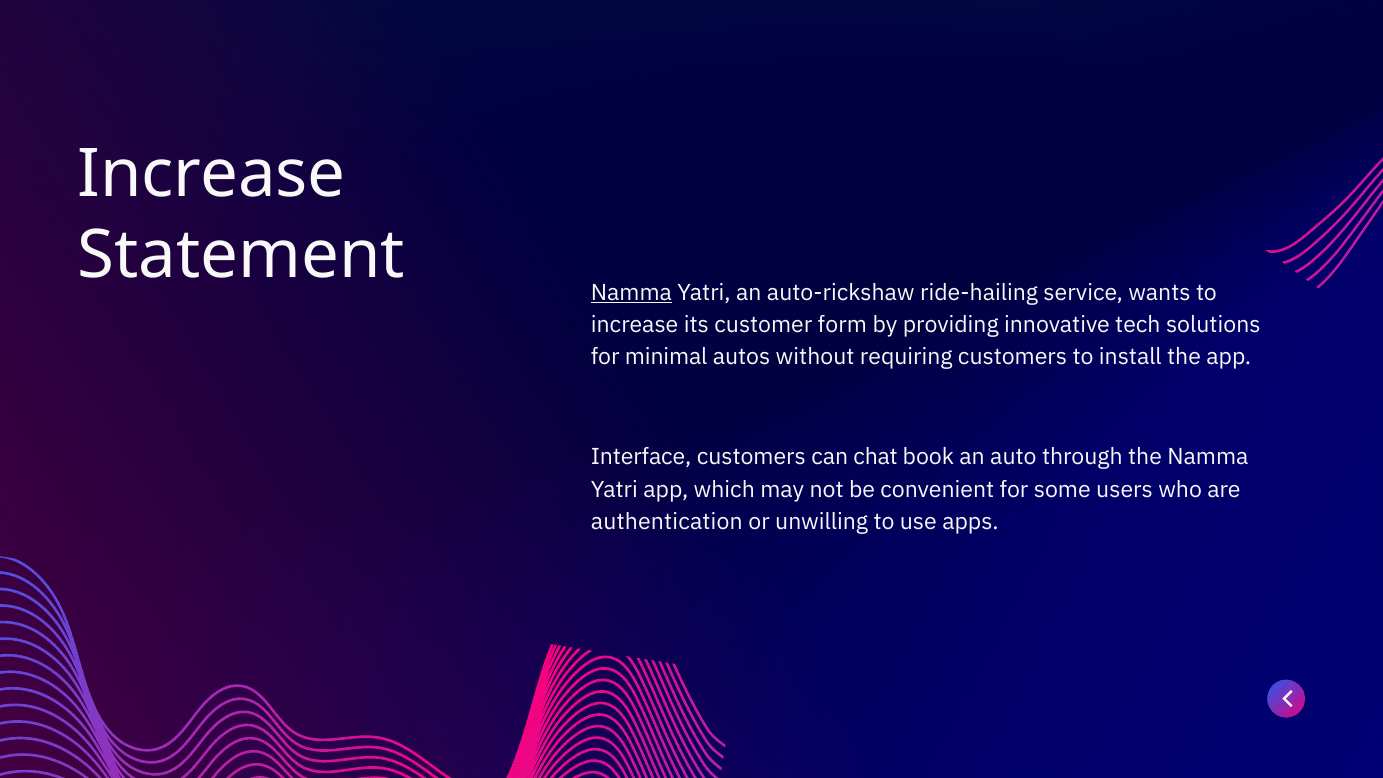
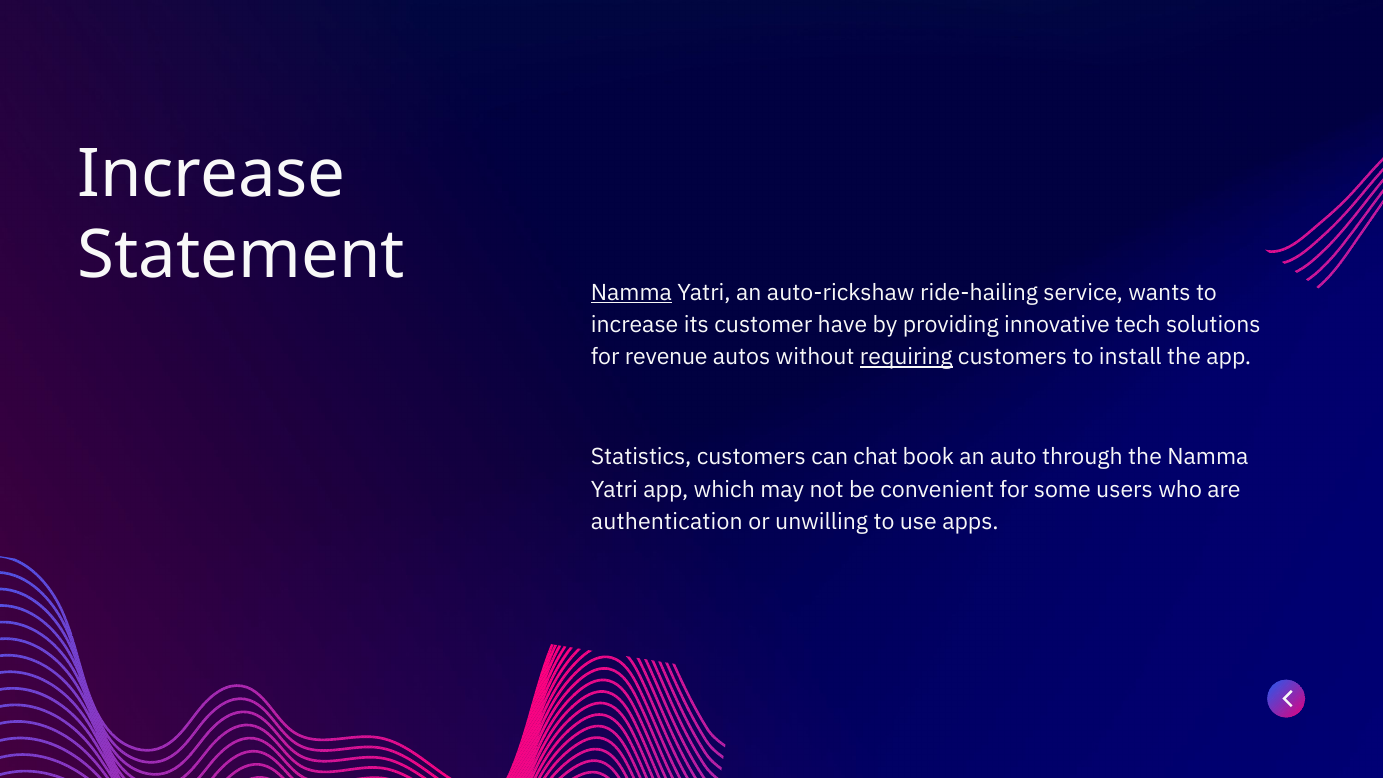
form: form -> have
minimal: minimal -> revenue
requiring underline: none -> present
Interface: Interface -> Statistics
